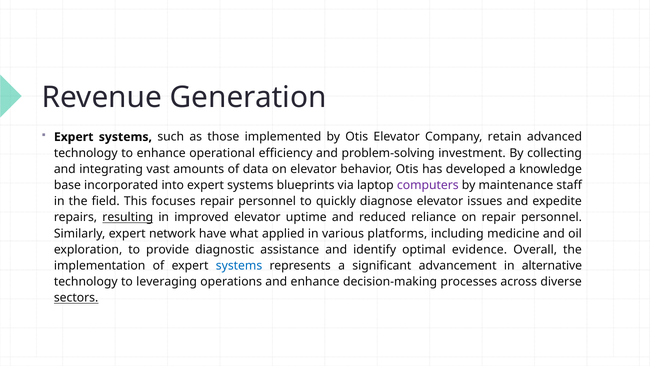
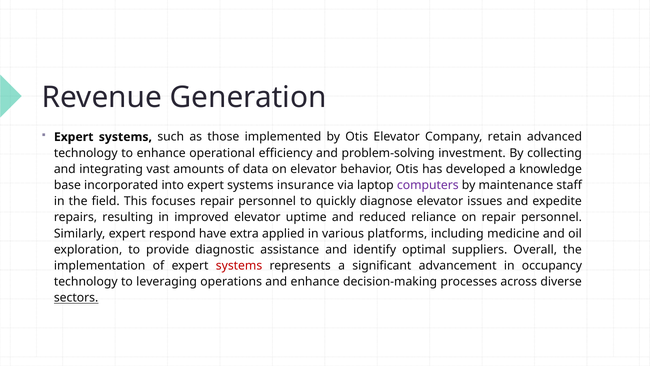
blueprints: blueprints -> insurance
resulting underline: present -> none
network: network -> respond
what: what -> extra
evidence: evidence -> suppliers
systems at (239, 265) colour: blue -> red
alternative: alternative -> occupancy
